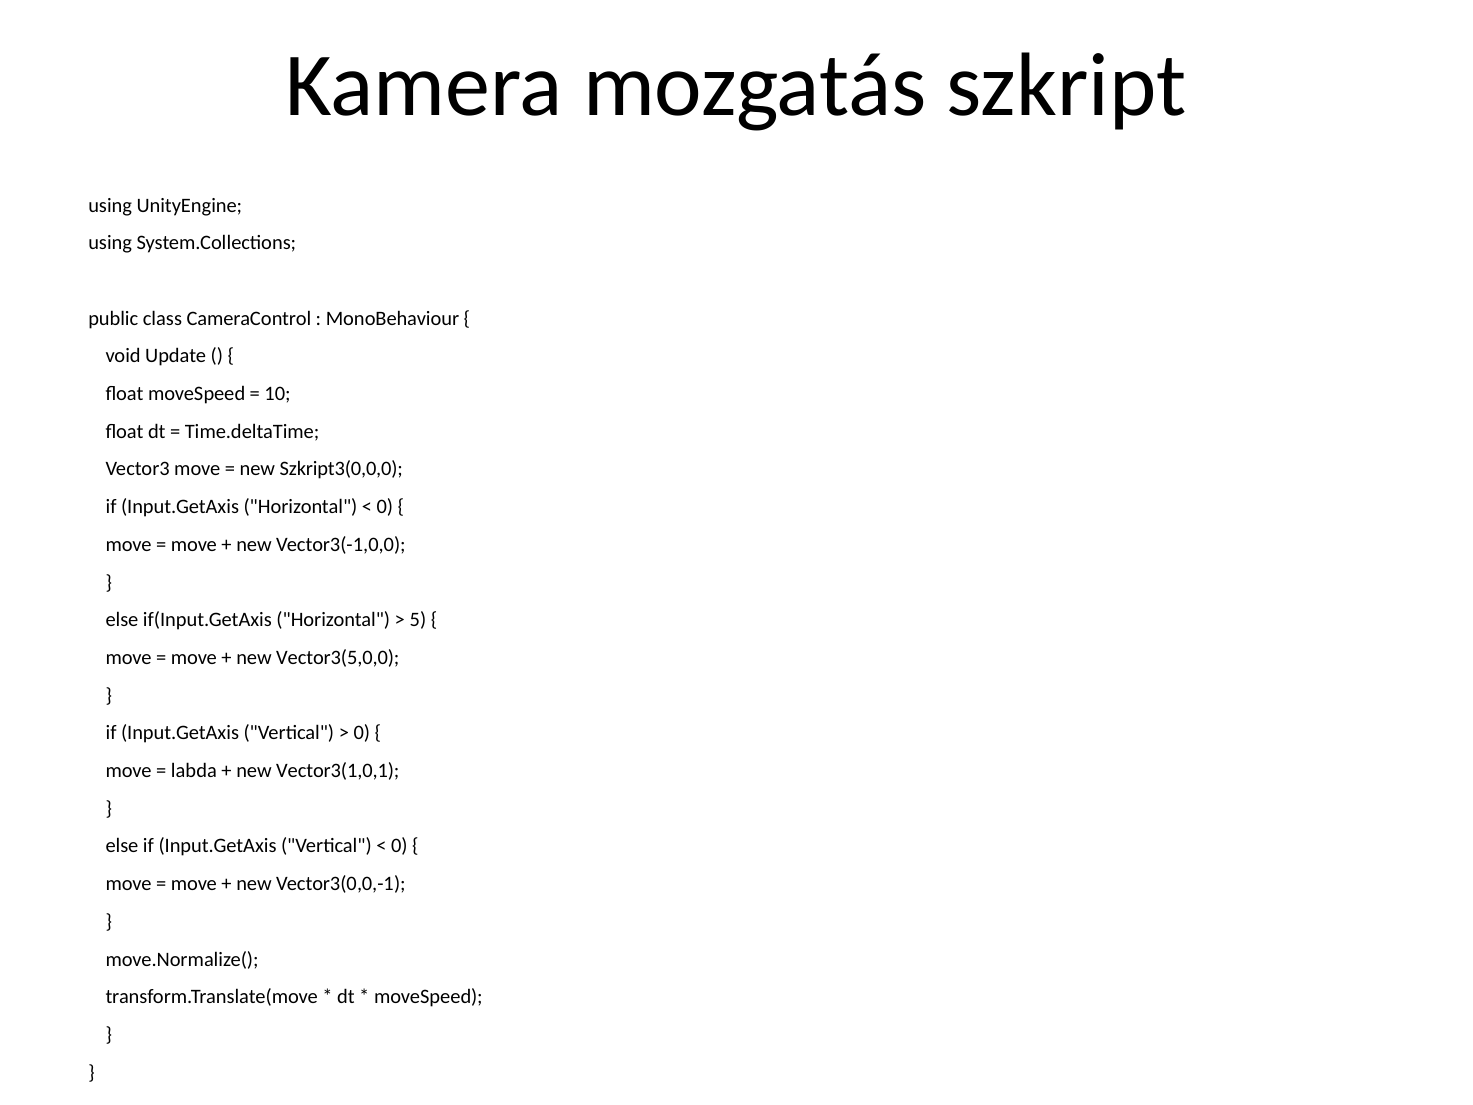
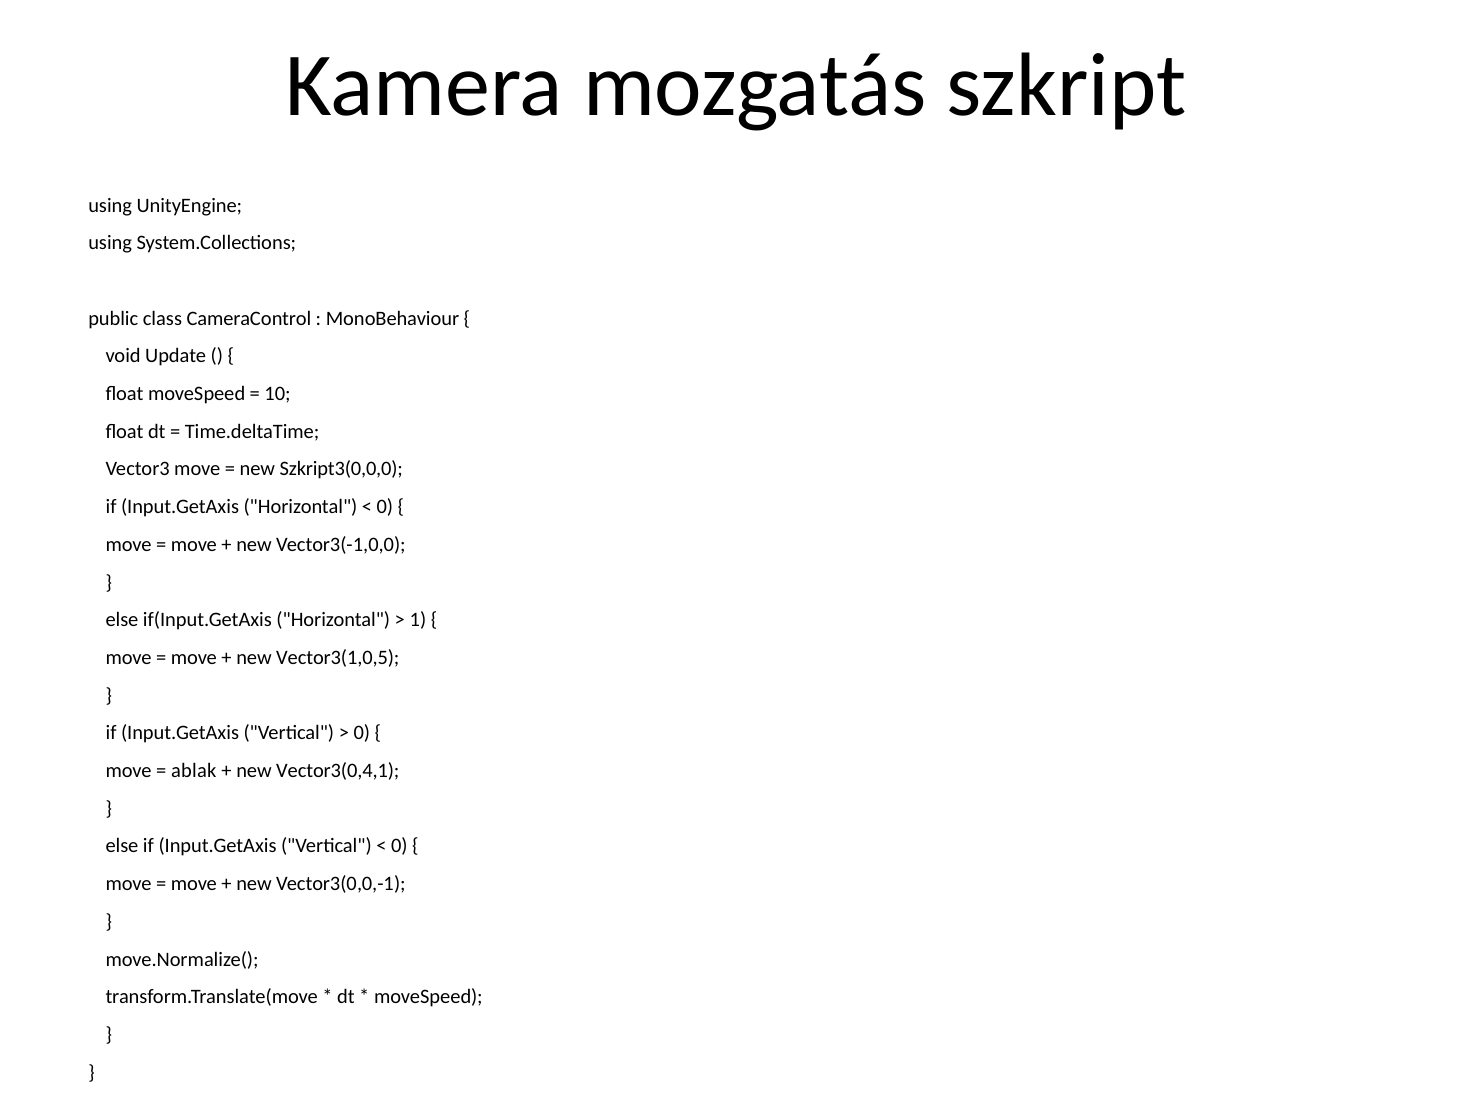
5: 5 -> 1
Vector3(5,0,0: Vector3(5,0,0 -> Vector3(1,0,5
labda: labda -> ablak
Vector3(1,0,1: Vector3(1,0,1 -> Vector3(0,4,1
